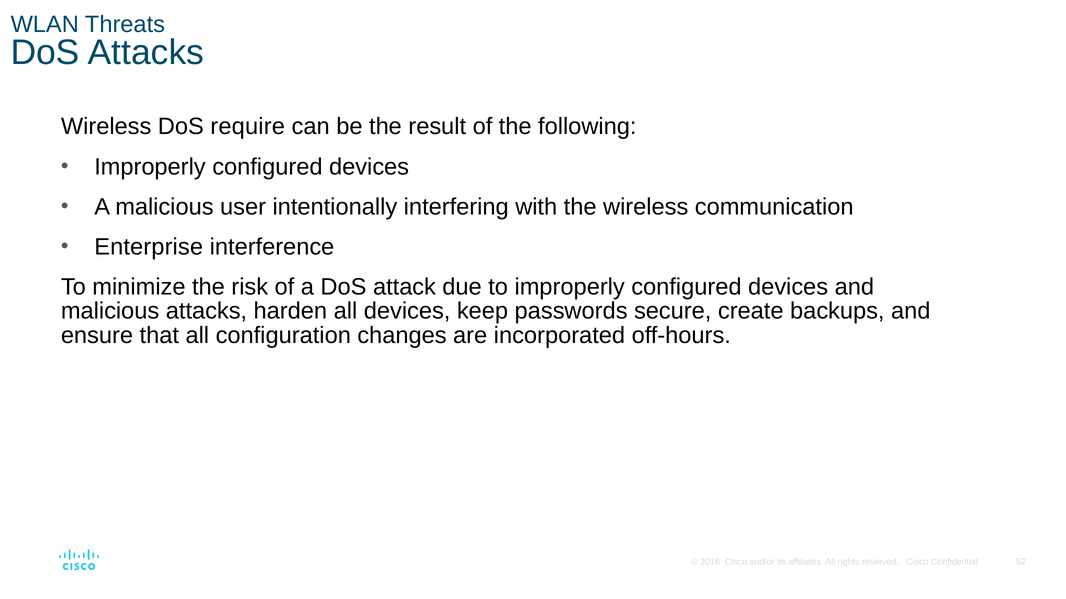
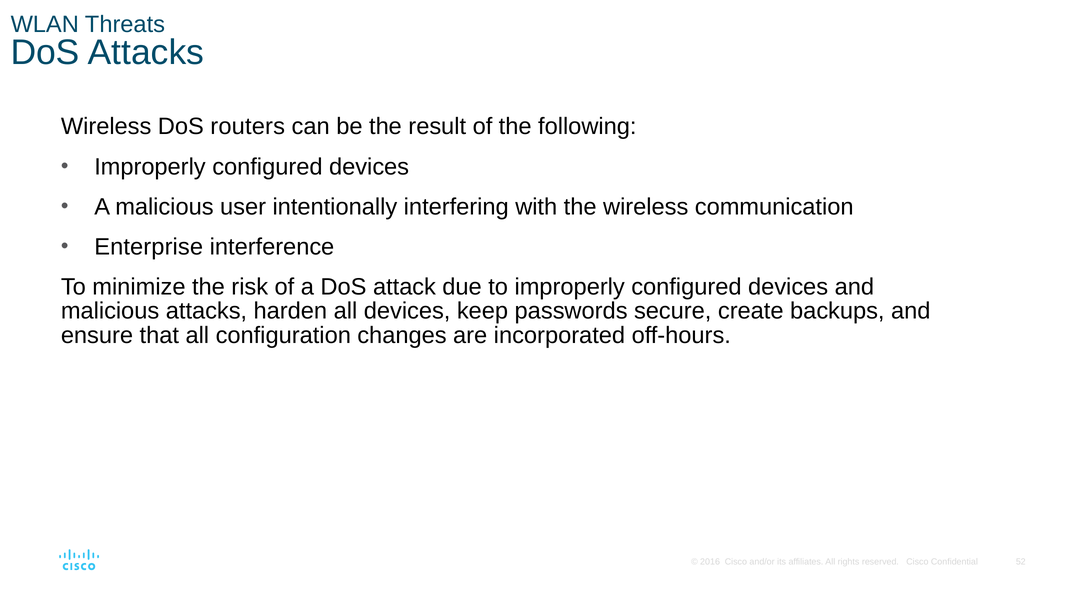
require: require -> routers
